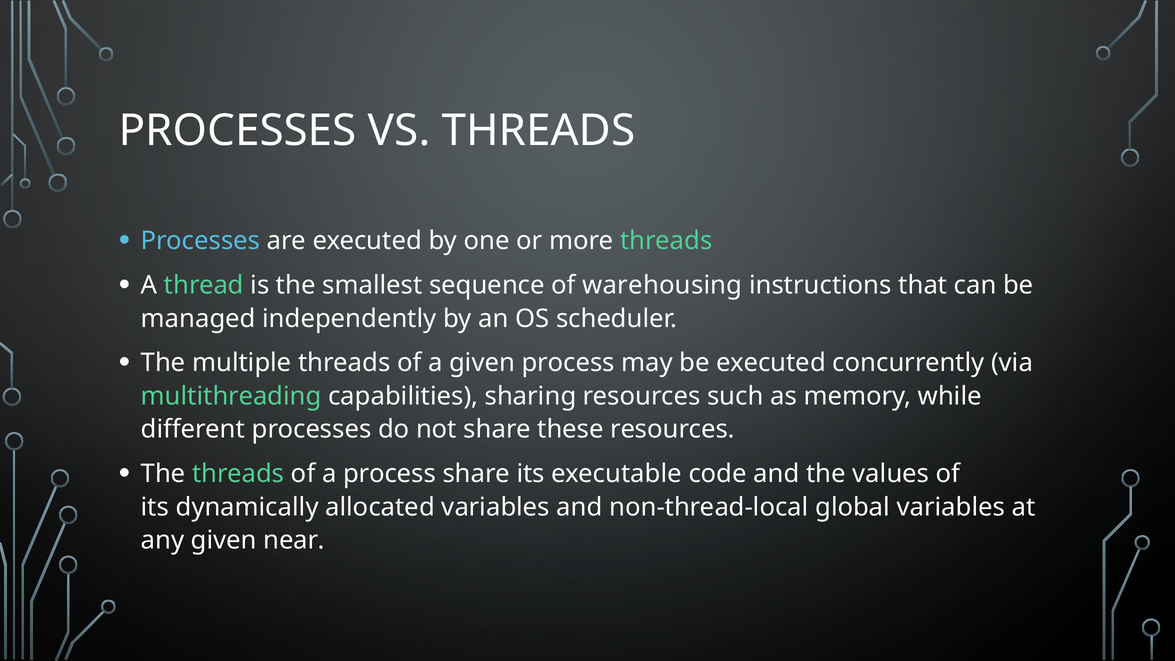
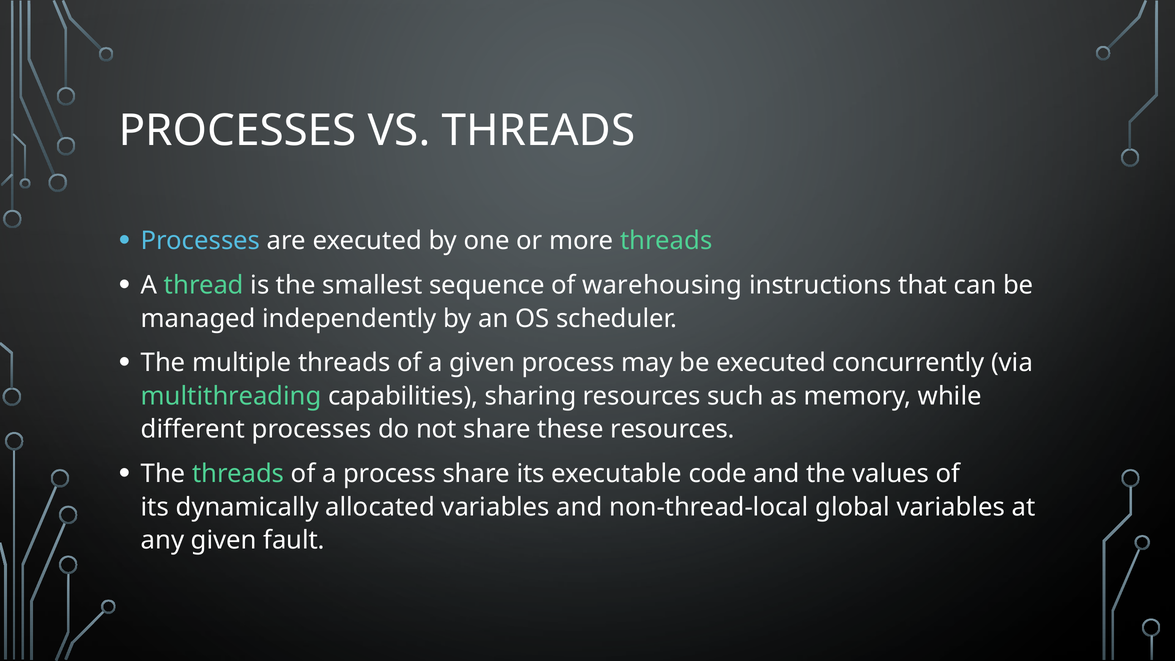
near: near -> fault
